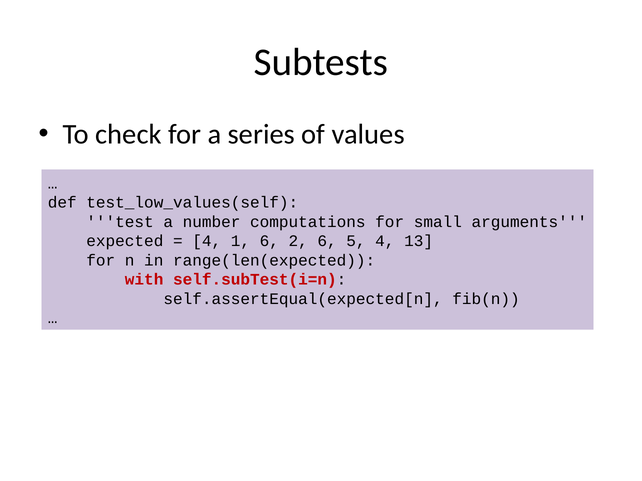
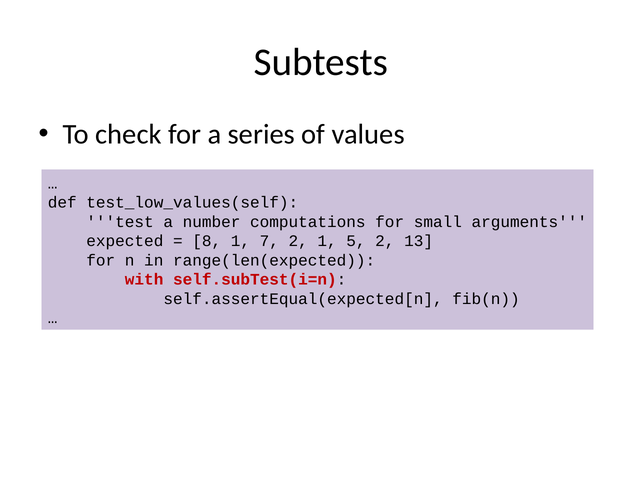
4 at (207, 241): 4 -> 8
1 6: 6 -> 7
2 6: 6 -> 1
5 4: 4 -> 2
